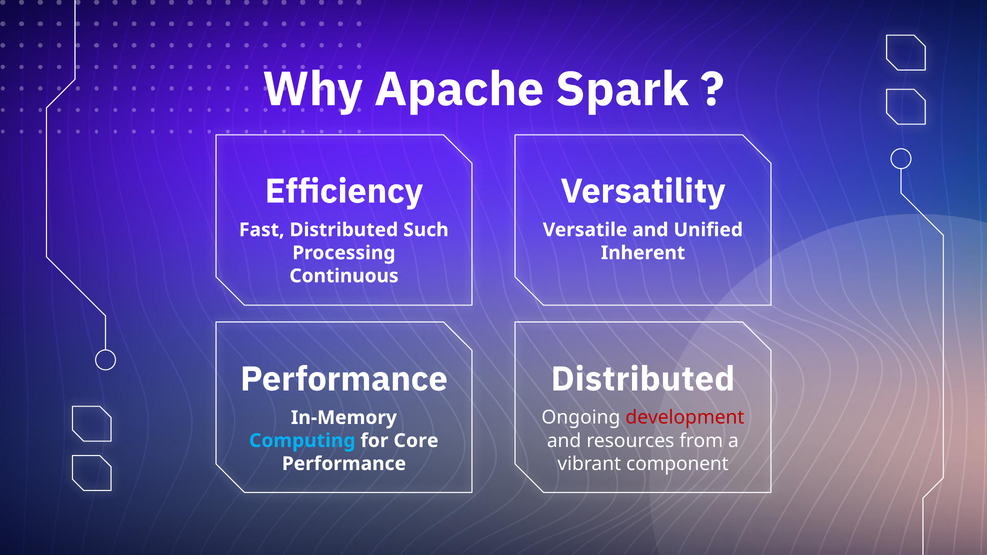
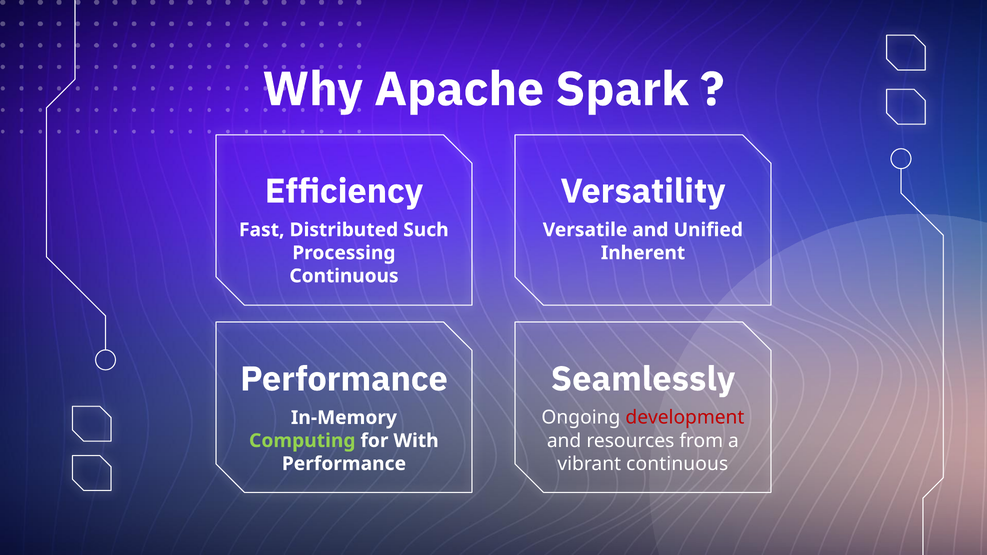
Distributed at (643, 379): Distributed -> Seamlessly
Computing colour: light blue -> light green
Core: Core -> With
vibrant component: component -> continuous
